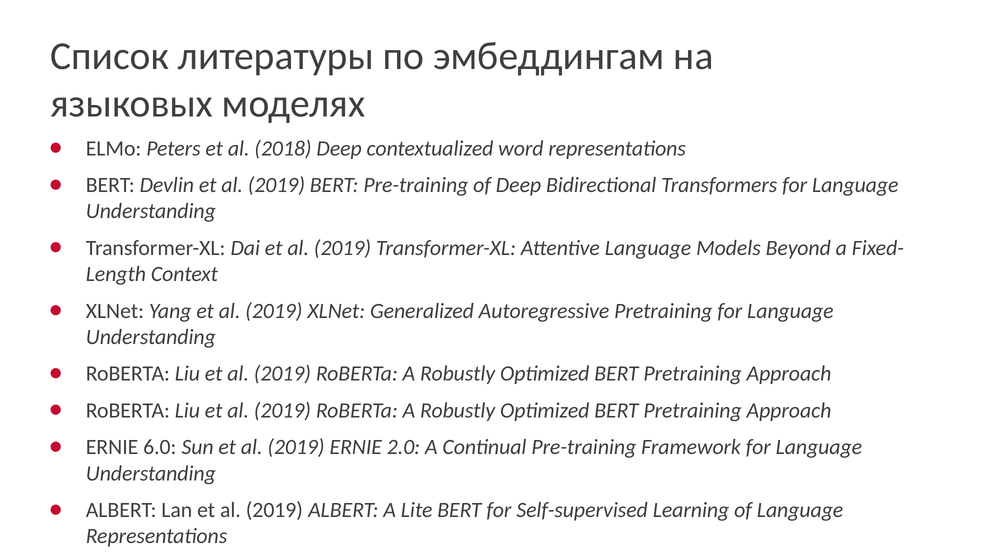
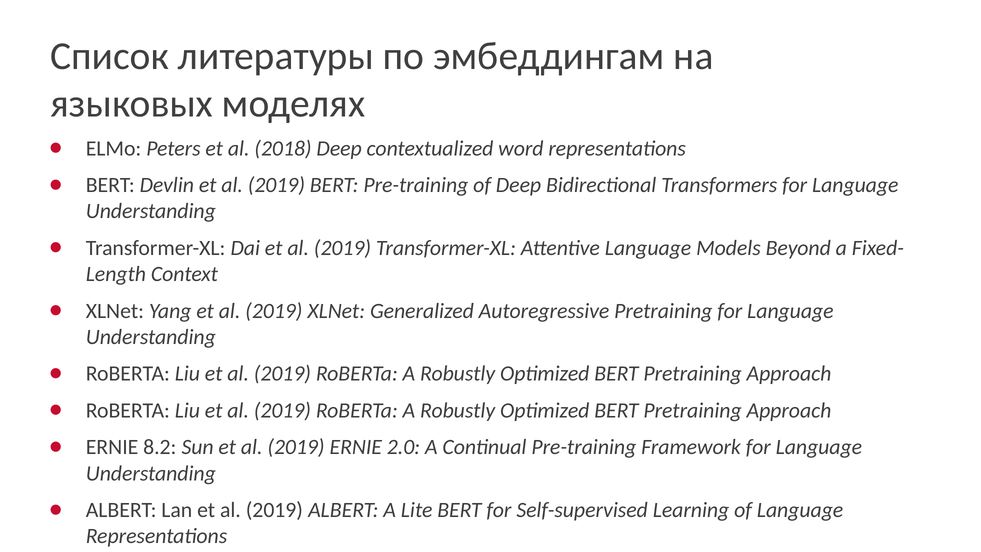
6.0: 6.0 -> 8.2
